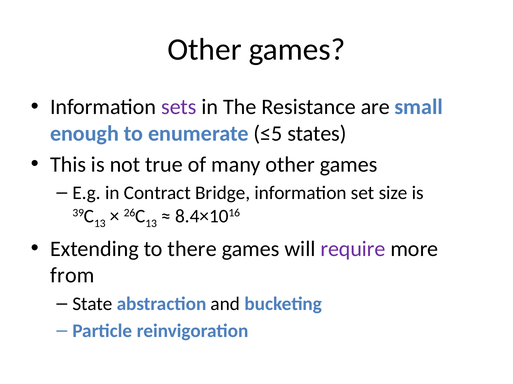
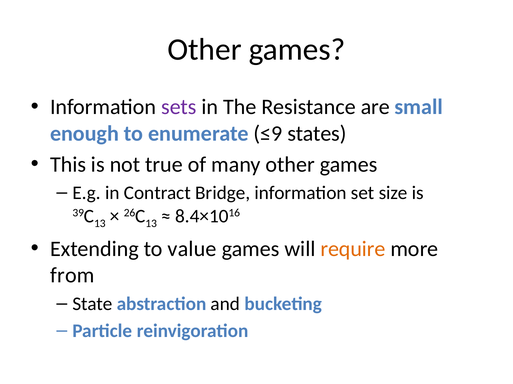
≤5: ≤5 -> ≤9
there: there -> value
require colour: purple -> orange
